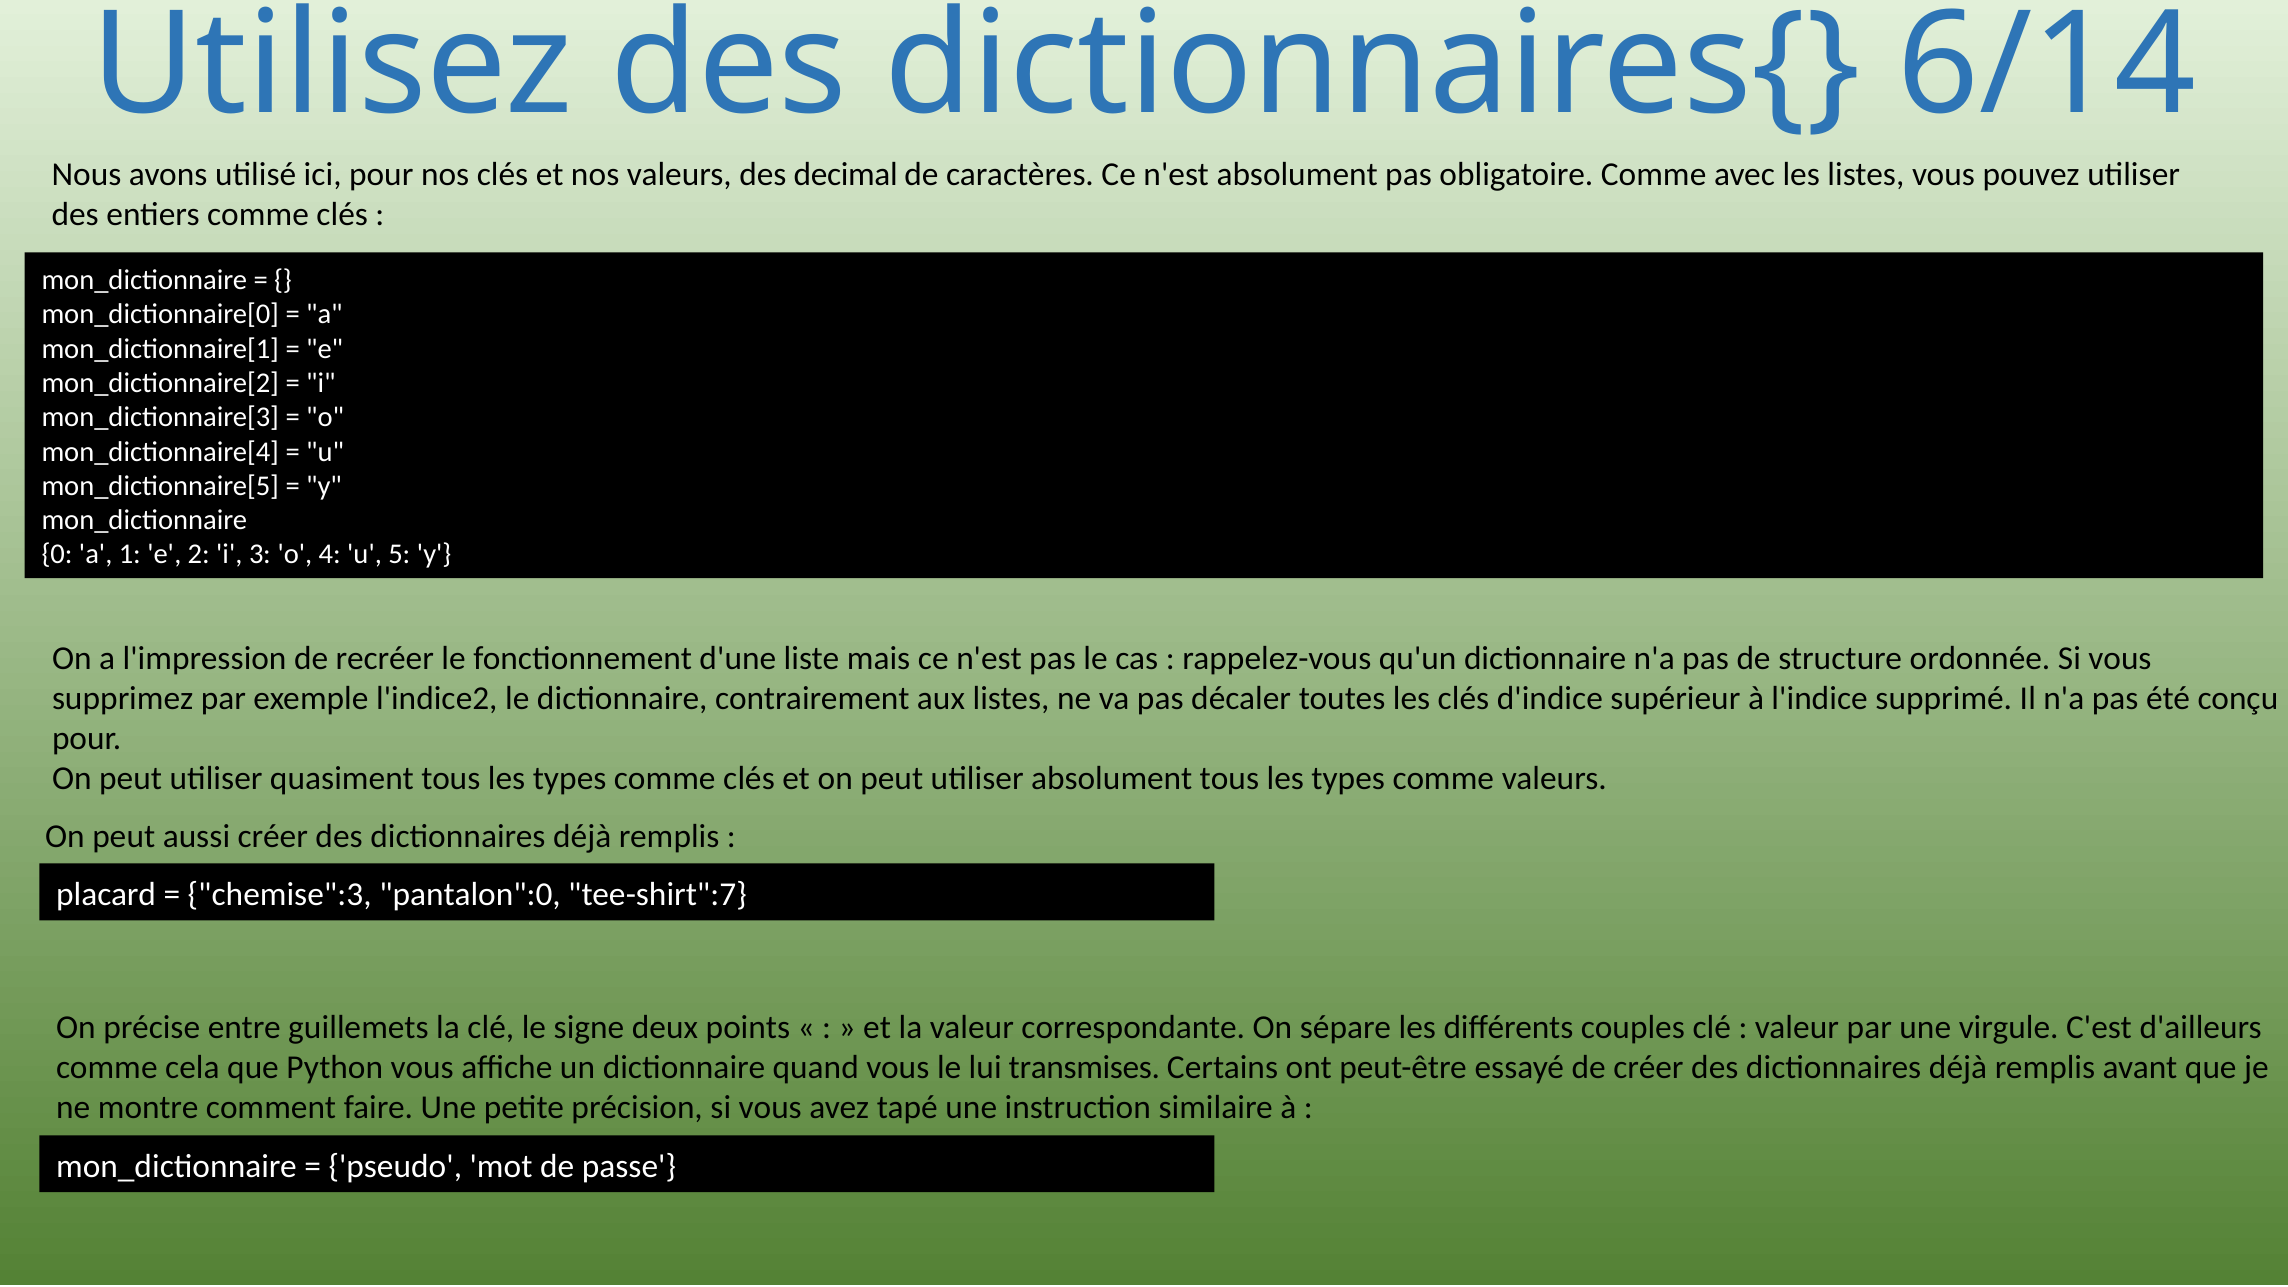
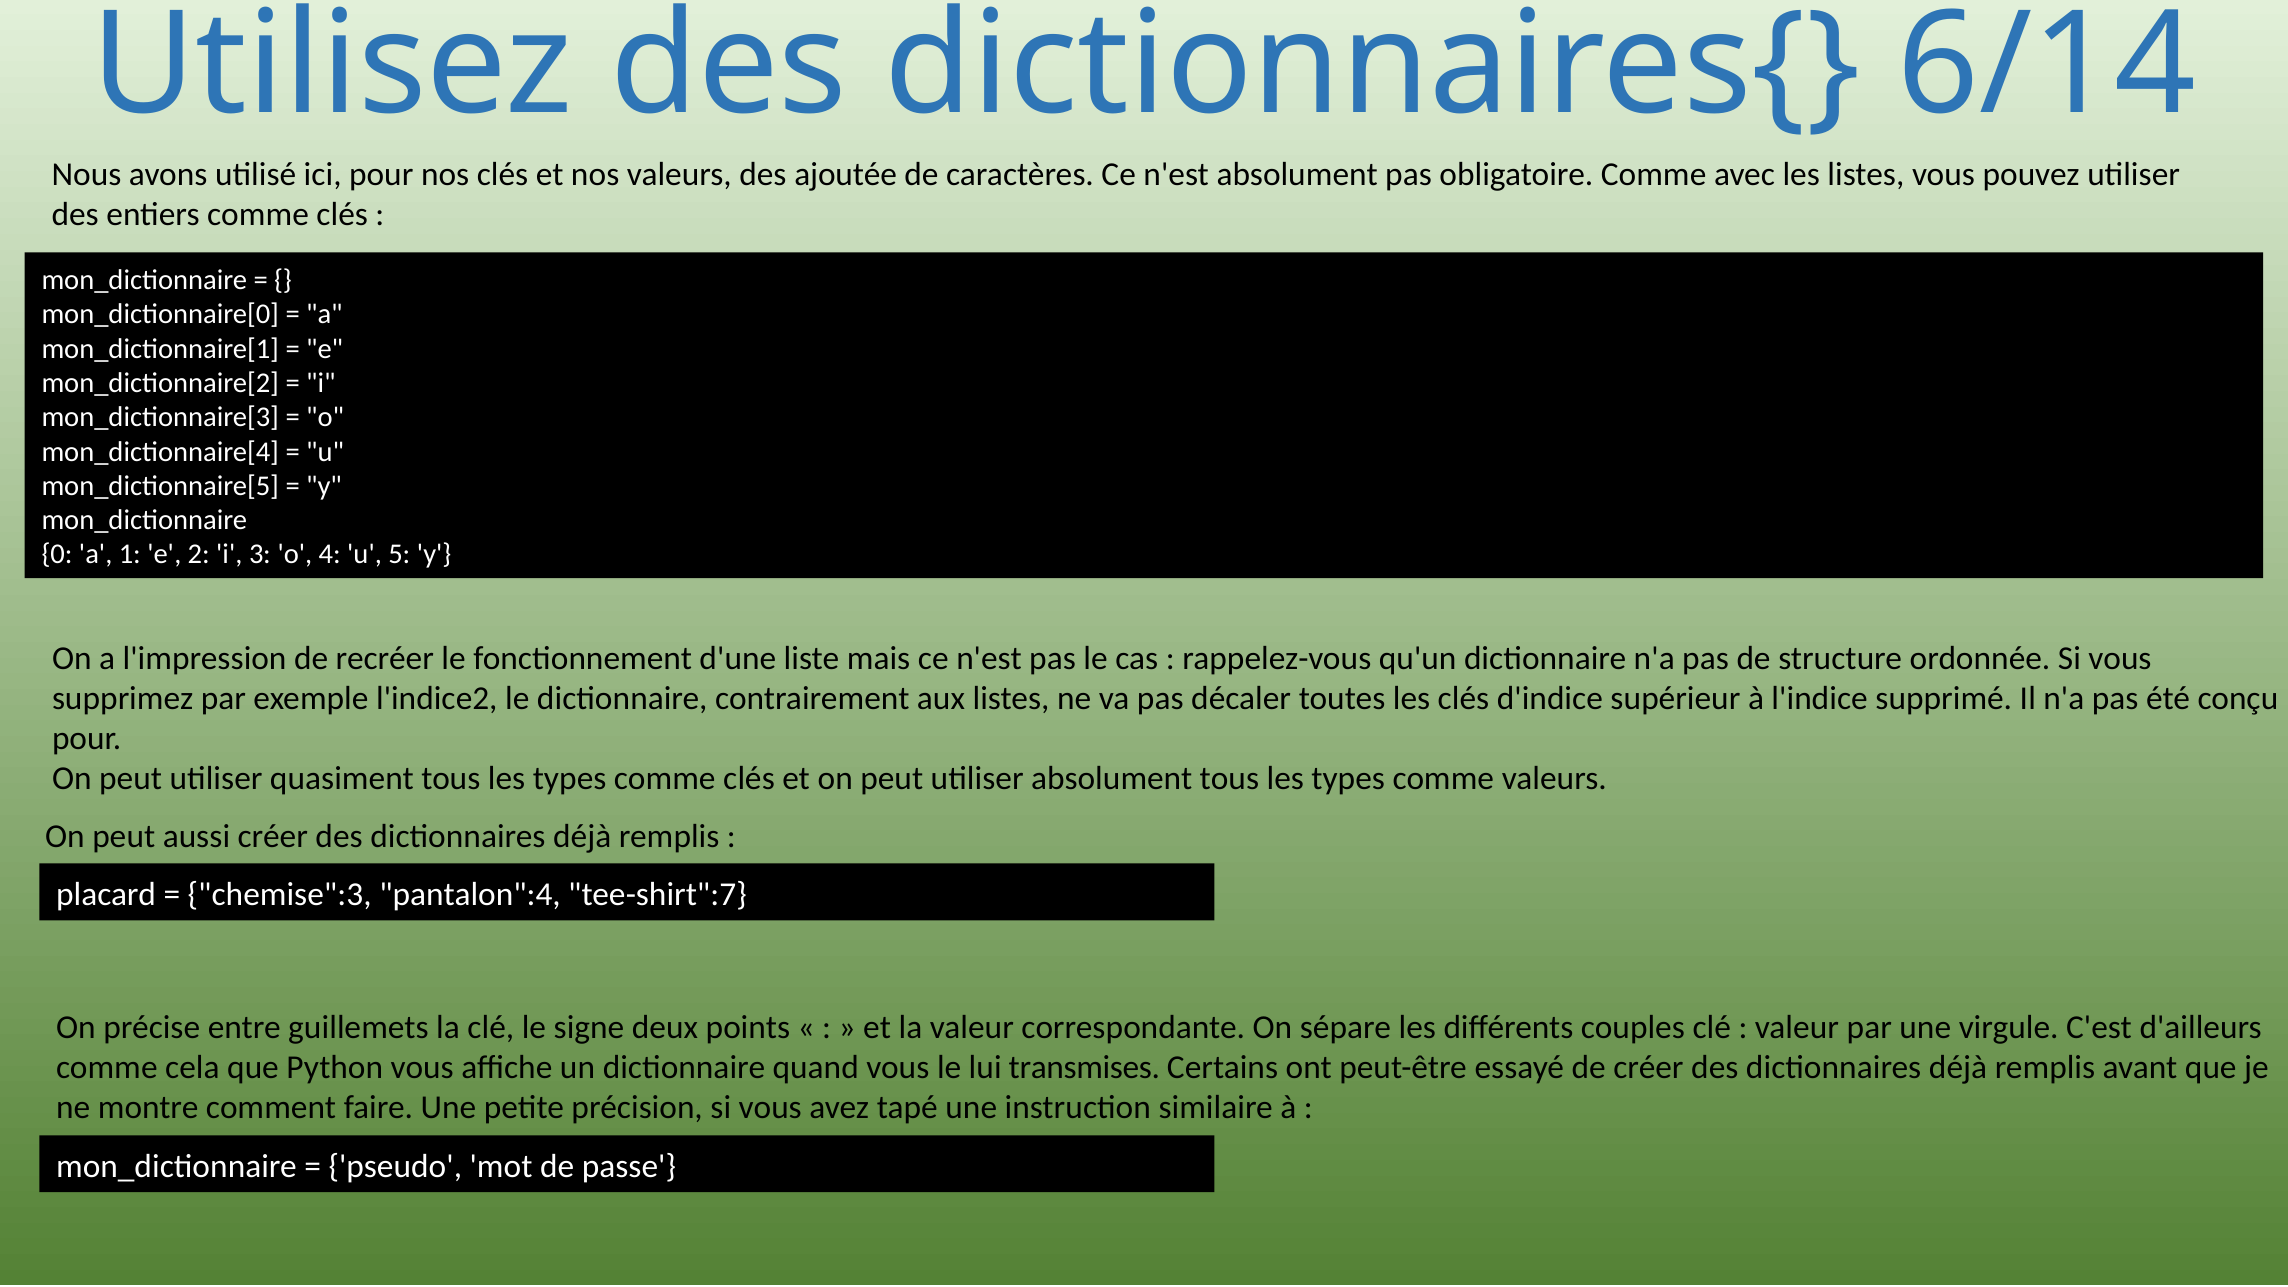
decimal: decimal -> ajoutée
pantalon":0: pantalon":0 -> pantalon":4
